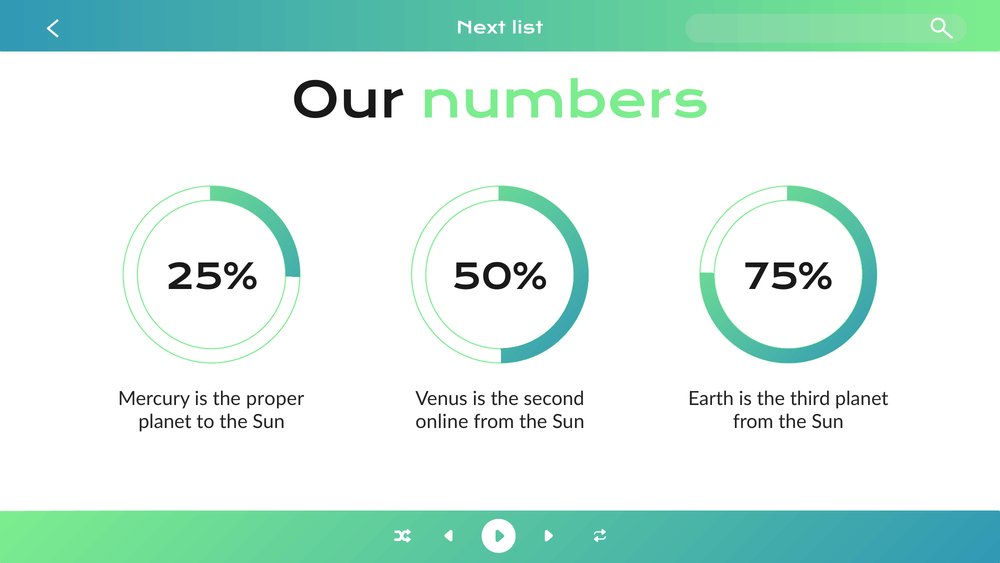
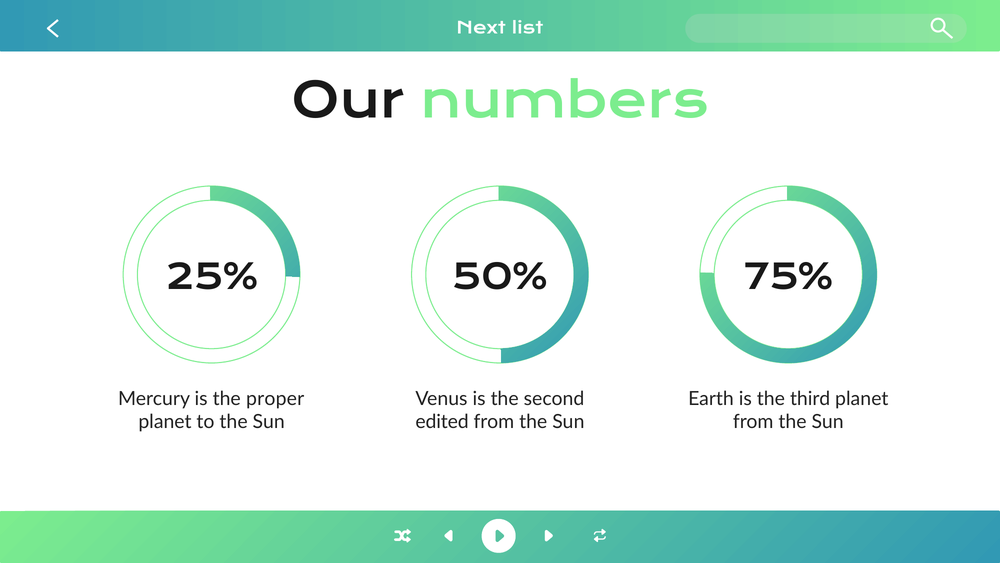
online: online -> edited
